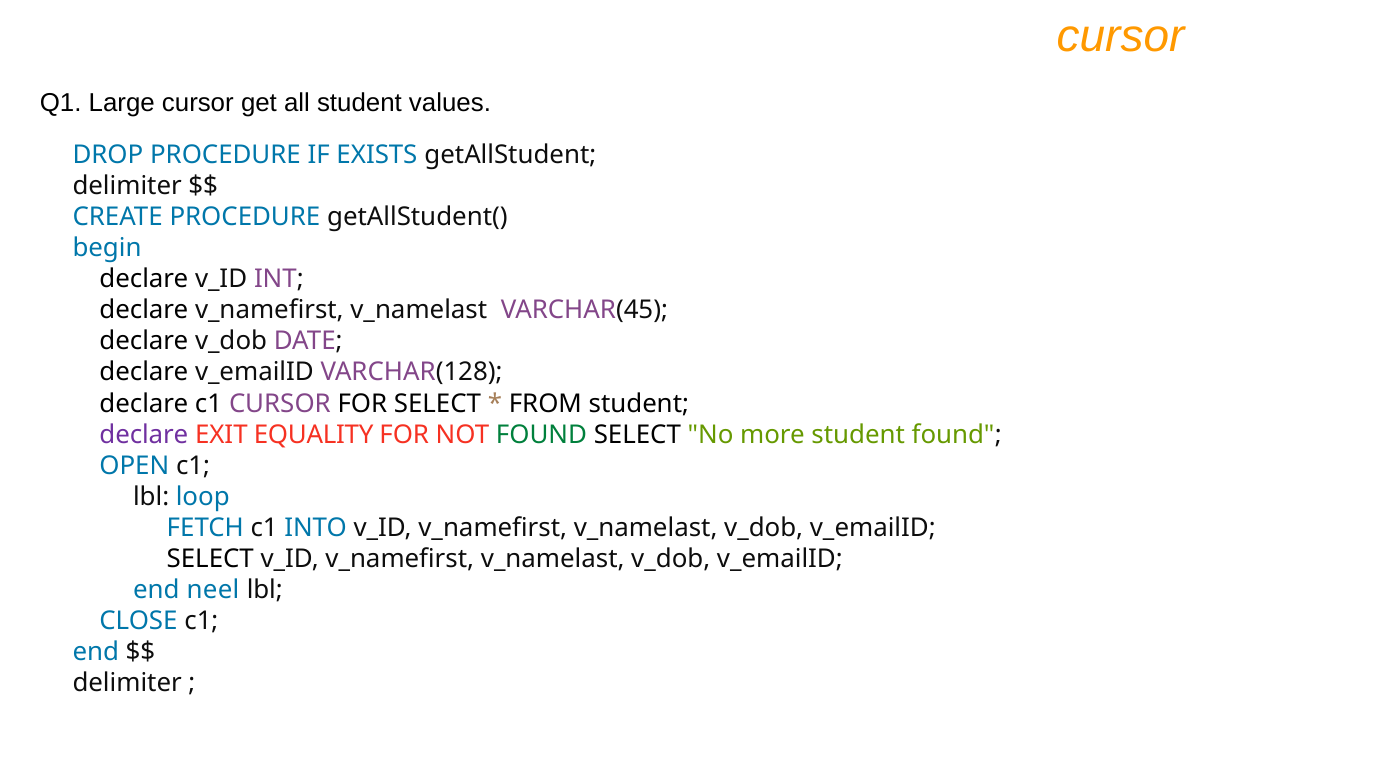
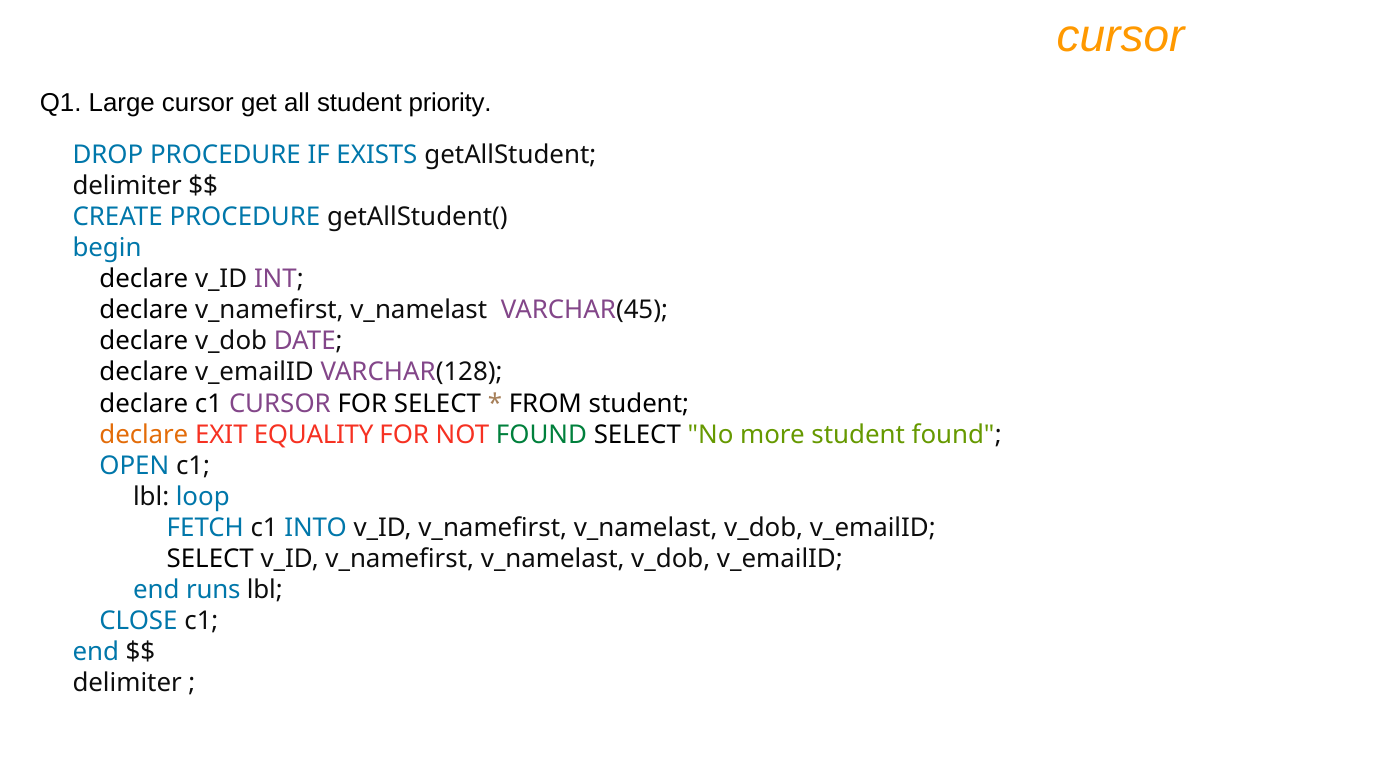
values: values -> priority
declare at (144, 435) colour: purple -> orange
neel: neel -> runs
